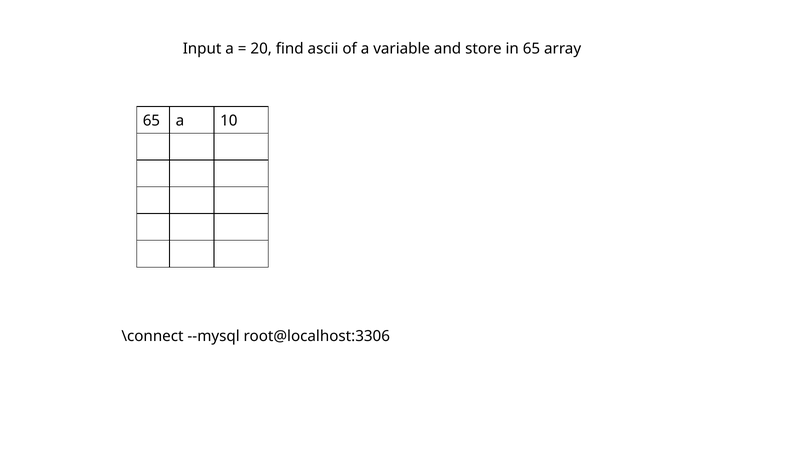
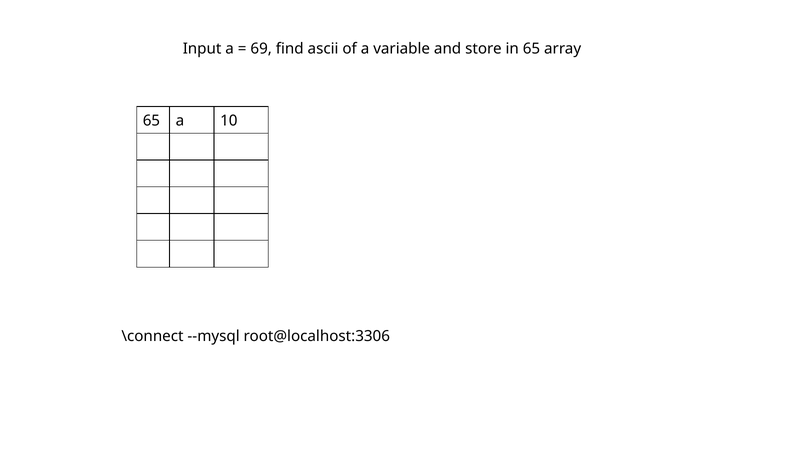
20: 20 -> 69
